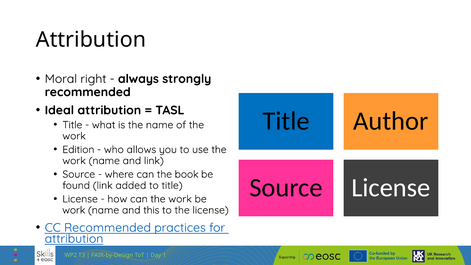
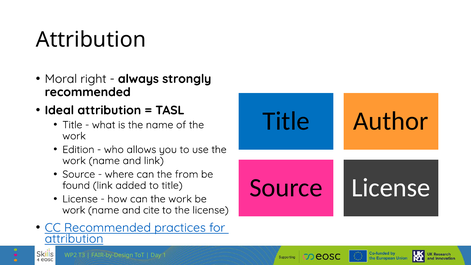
book: book -> from
this: this -> cite
